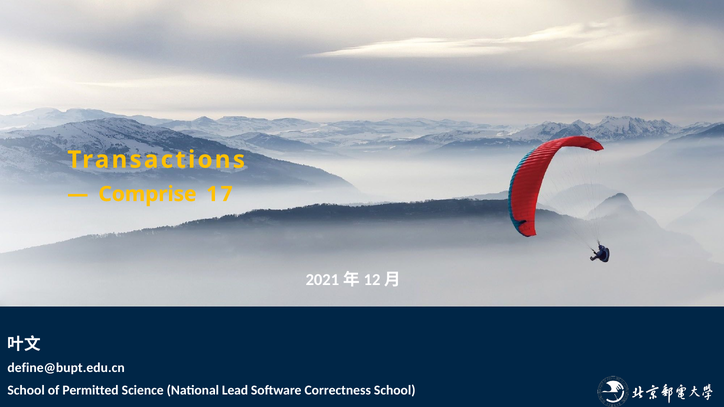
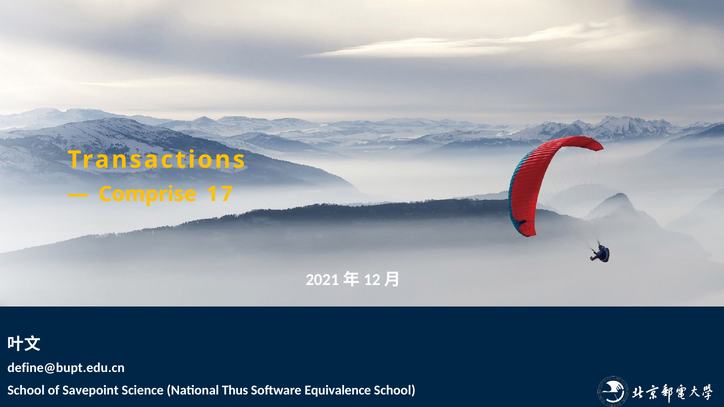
Permitted: Permitted -> Savepoint
Lead: Lead -> Thus
Correctness: Correctness -> Equivalence
